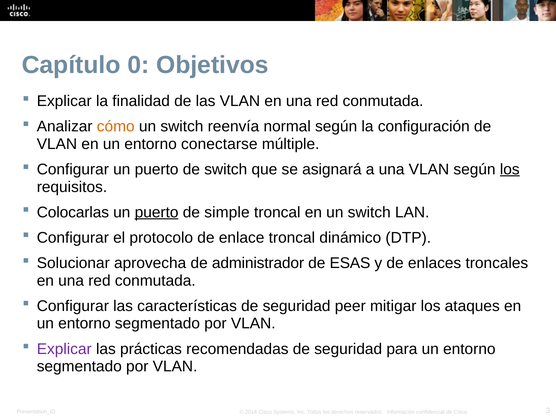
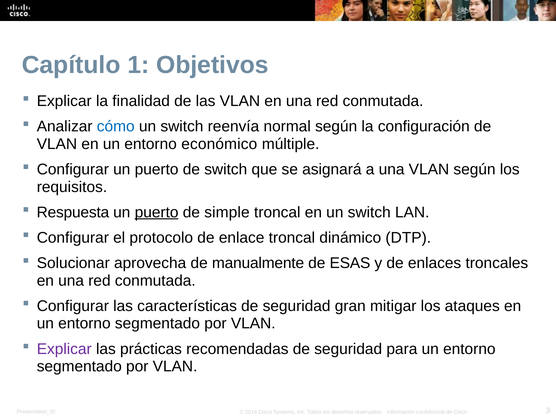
0: 0 -> 1
cómo colour: orange -> blue
conectarse: conectarse -> económico
los at (510, 169) underline: present -> none
Colocarlas: Colocarlas -> Respuesta
administrador: administrador -> manualmente
peer: peer -> gran
